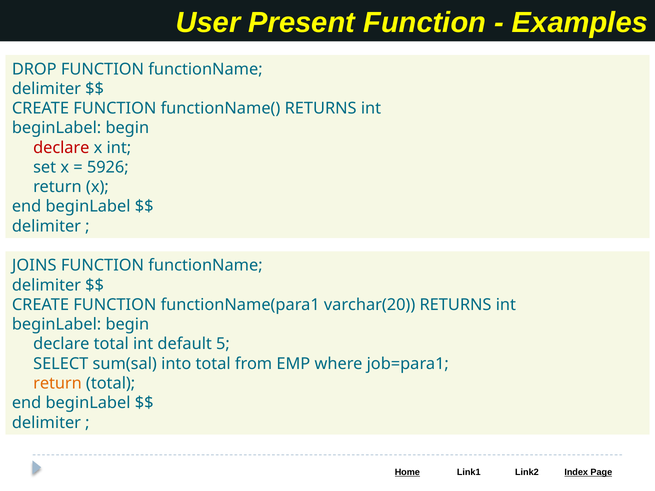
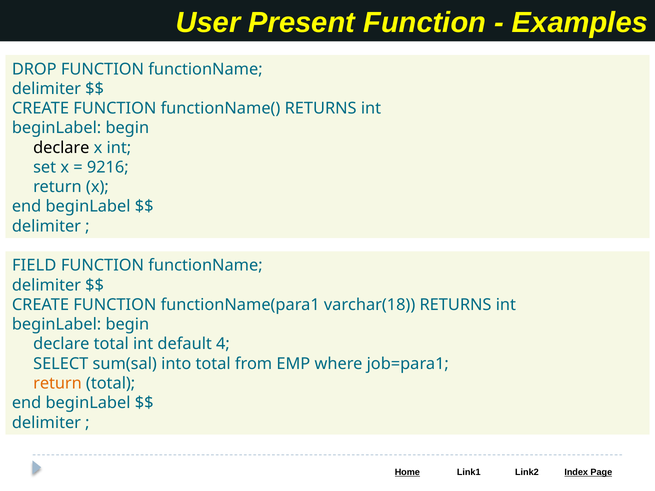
declare at (61, 148) colour: red -> black
5926: 5926 -> 9216
JOINS: JOINS -> FIELD
varchar(20: varchar(20 -> varchar(18
5: 5 -> 4
